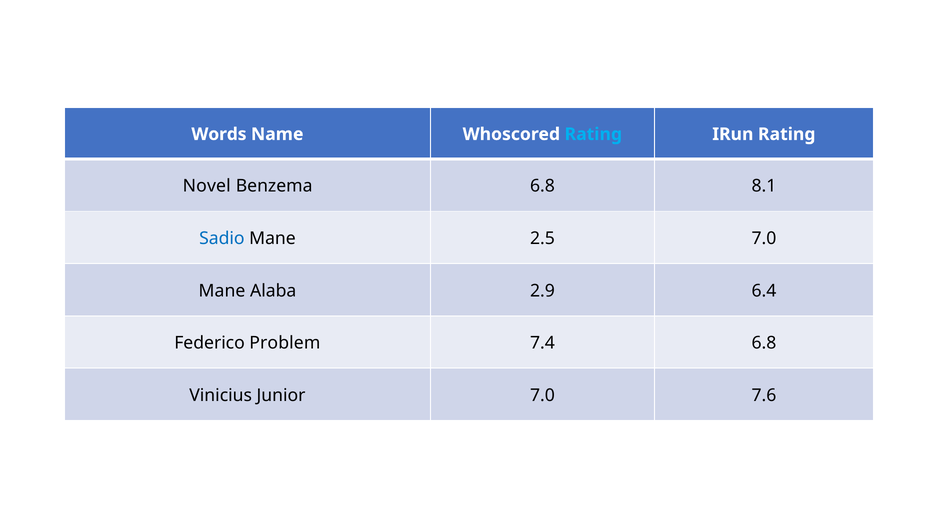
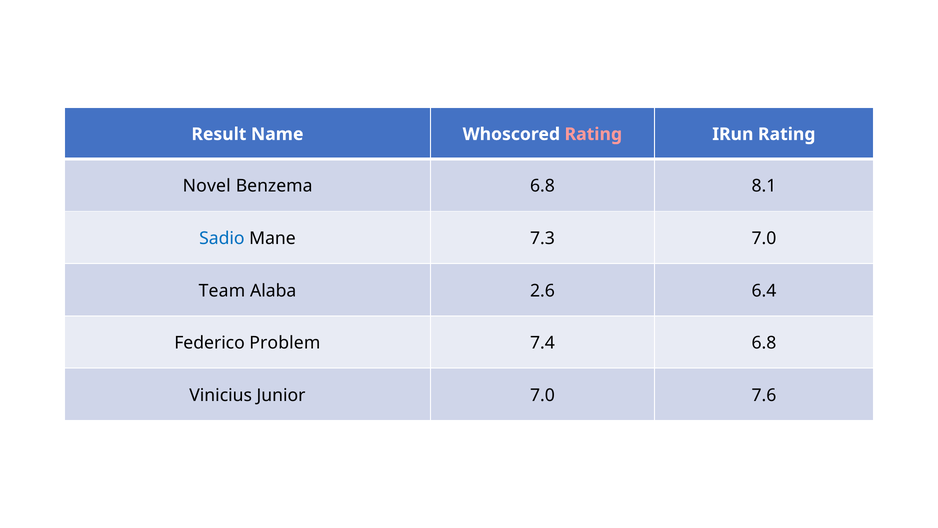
Words: Words -> Result
Rating at (593, 134) colour: light blue -> pink
2.5: 2.5 -> 7.3
Mane at (222, 290): Mane -> Team
2.9: 2.9 -> 2.6
